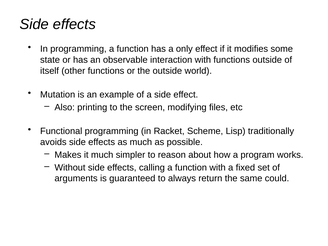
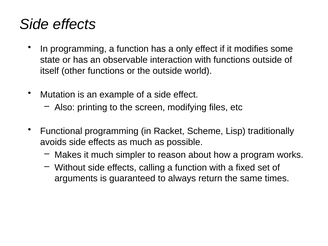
could: could -> times
